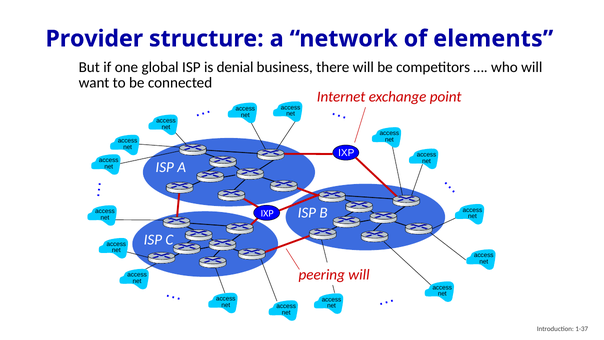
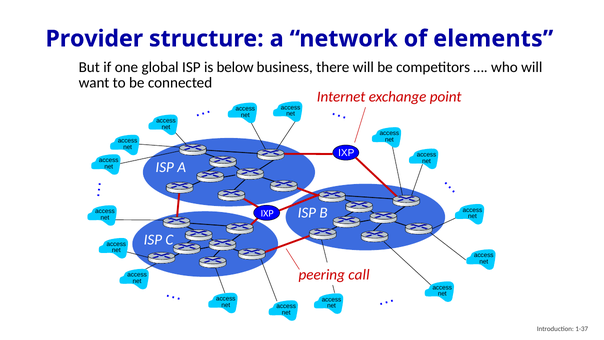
denial: denial -> below
peering will: will -> call
